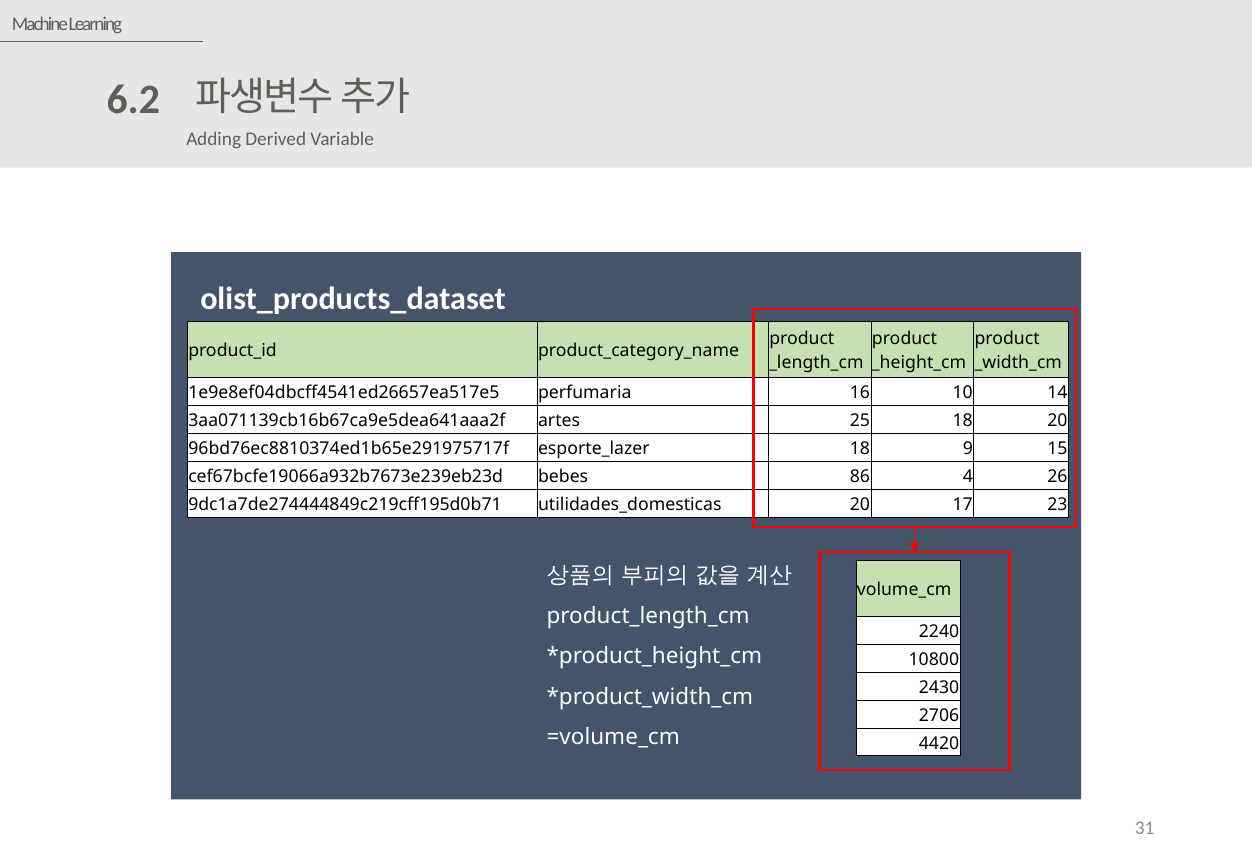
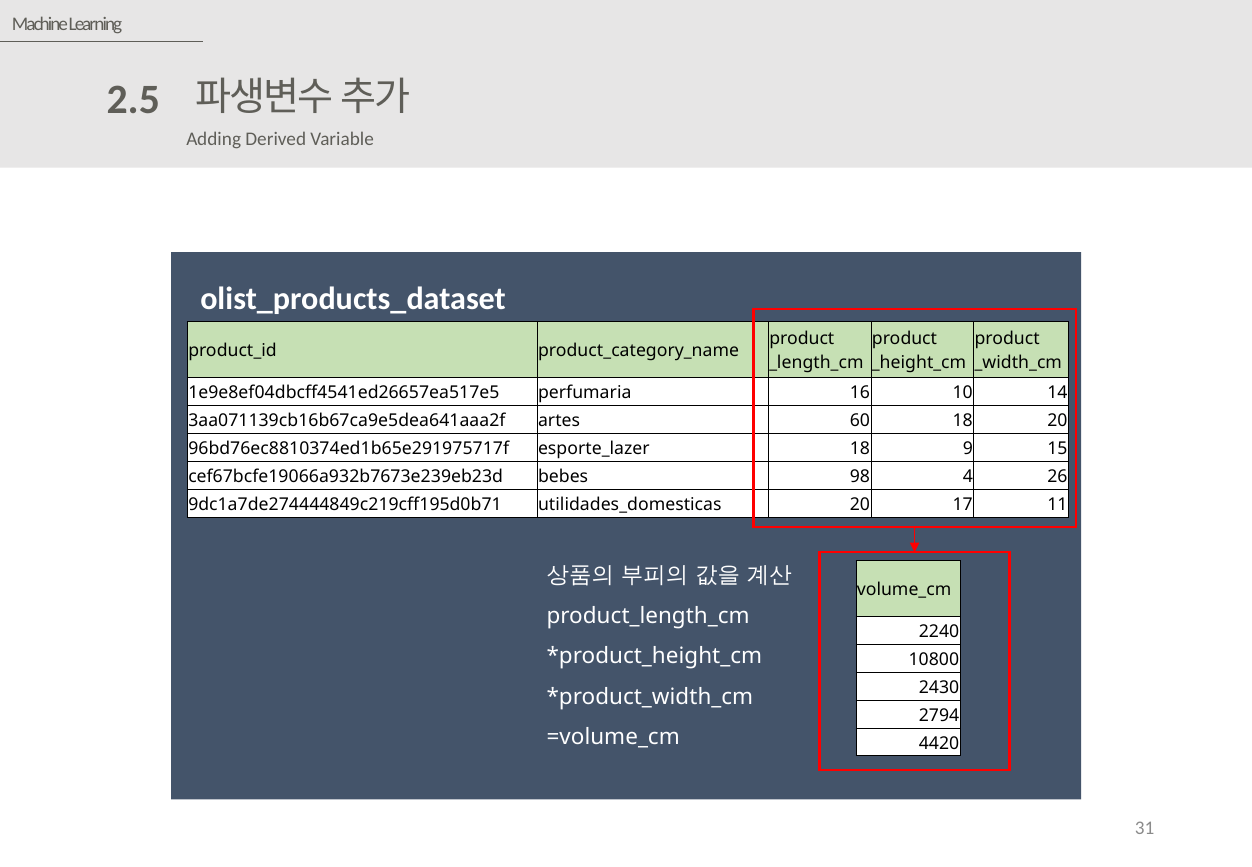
6.2: 6.2 -> 2.5
25: 25 -> 60
86: 86 -> 98
23: 23 -> 11
2706: 2706 -> 2794
